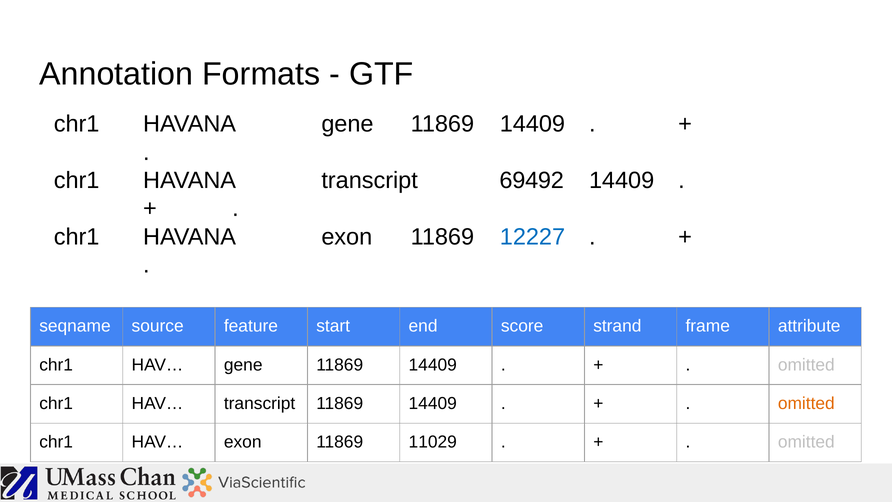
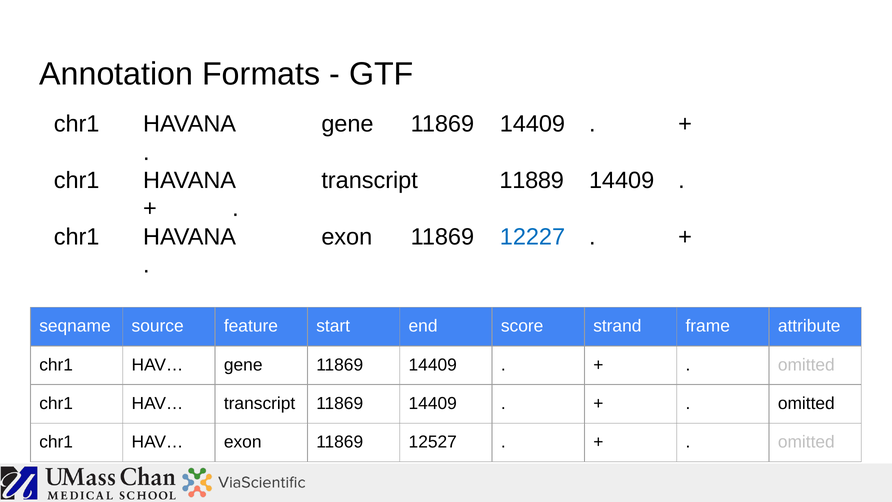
69492: 69492 -> 11889
omitted at (806, 403) colour: orange -> black
11029: 11029 -> 12527
